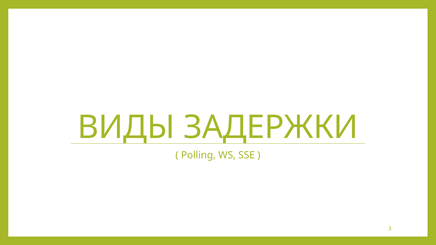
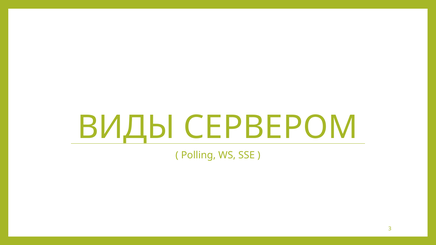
ЗАДЕРЖКИ: ЗАДЕРЖКИ -> СЕРВЕРОМ
